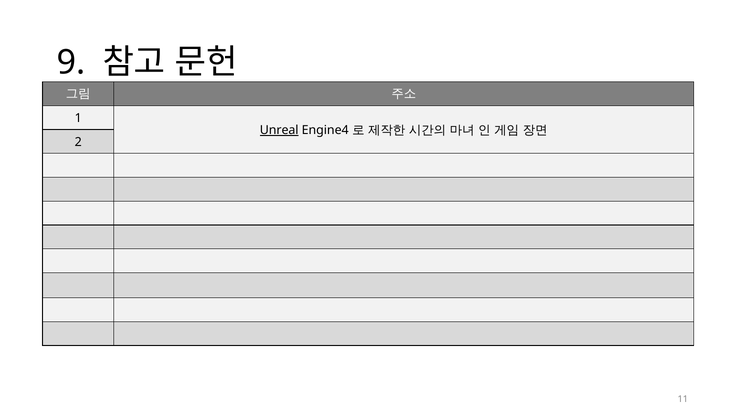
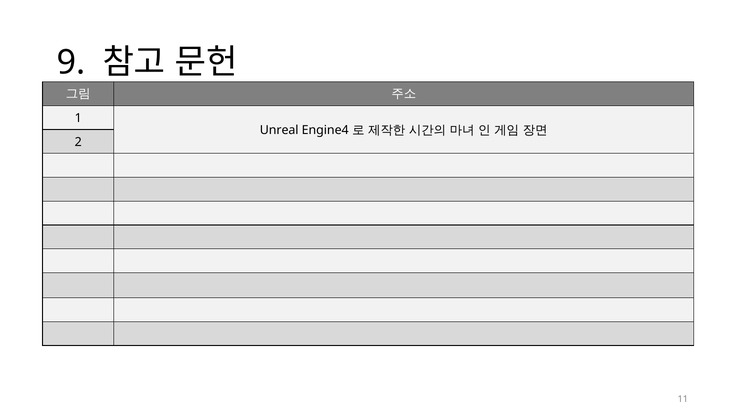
Unreal underline: present -> none
